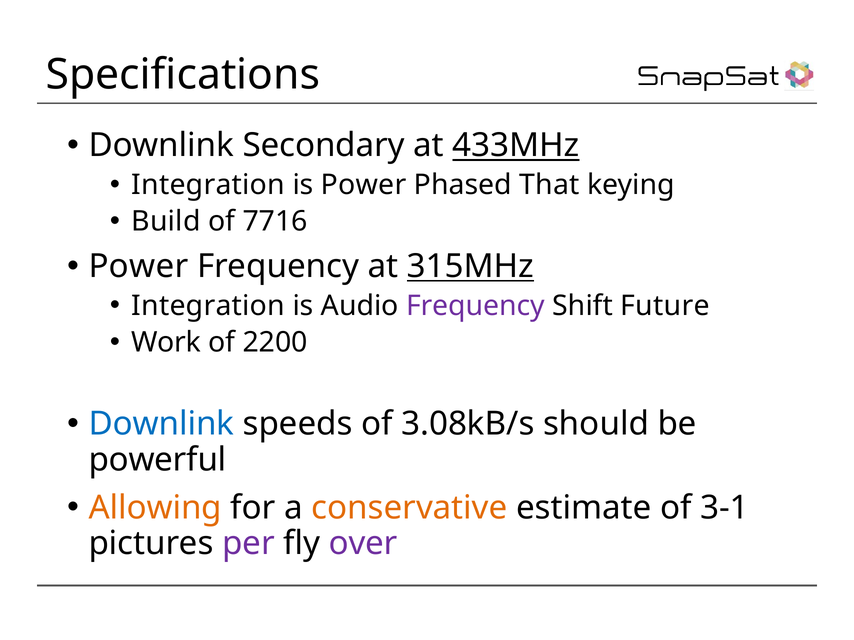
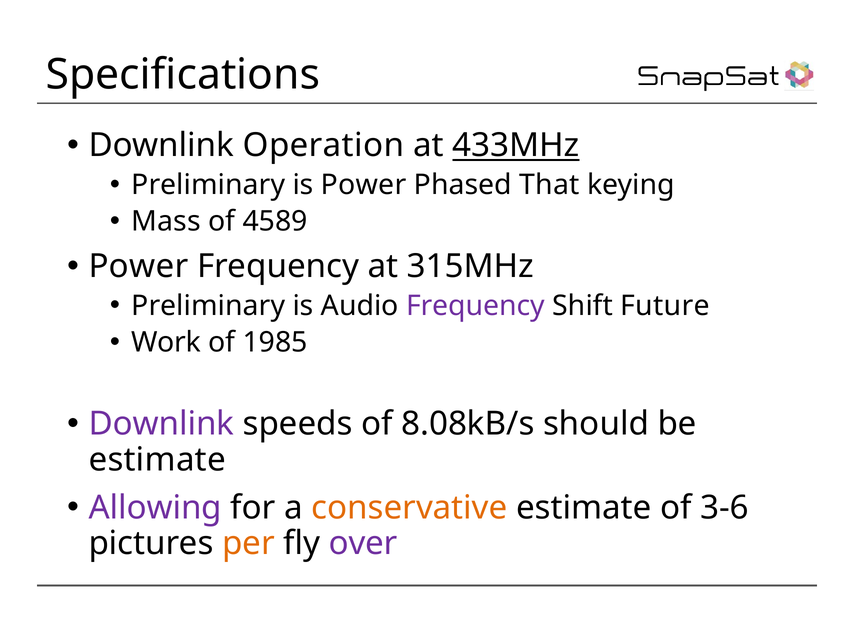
Secondary: Secondary -> Operation
Integration at (208, 185): Integration -> Preliminary
Build: Build -> Mass
7716: 7716 -> 4589
315MHz underline: present -> none
Integration at (208, 306): Integration -> Preliminary
2200: 2200 -> 1985
Downlink at (161, 424) colour: blue -> purple
3.08kB/s: 3.08kB/s -> 8.08kB/s
powerful at (158, 460): powerful -> estimate
Allowing colour: orange -> purple
3-1: 3-1 -> 3-6
per colour: purple -> orange
